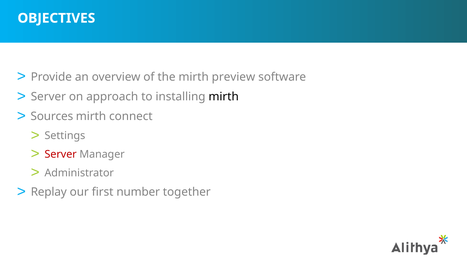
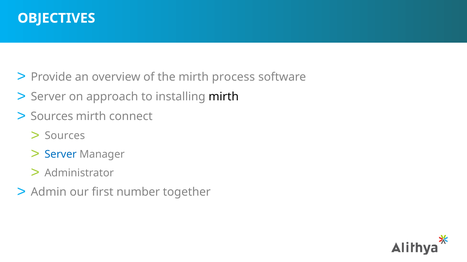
preview: preview -> process
Settings at (65, 136): Settings -> Sources
Server at (61, 155) colour: red -> blue
Replay: Replay -> Admin
